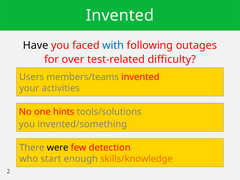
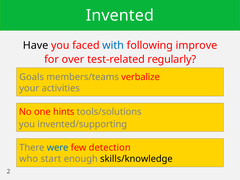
outages: outages -> improve
difficulty: difficulty -> regularly
Users: Users -> Goals
members/teams invented: invented -> verbalize
invented/something: invented/something -> invented/supporting
were colour: black -> blue
skills/knowledge colour: orange -> black
